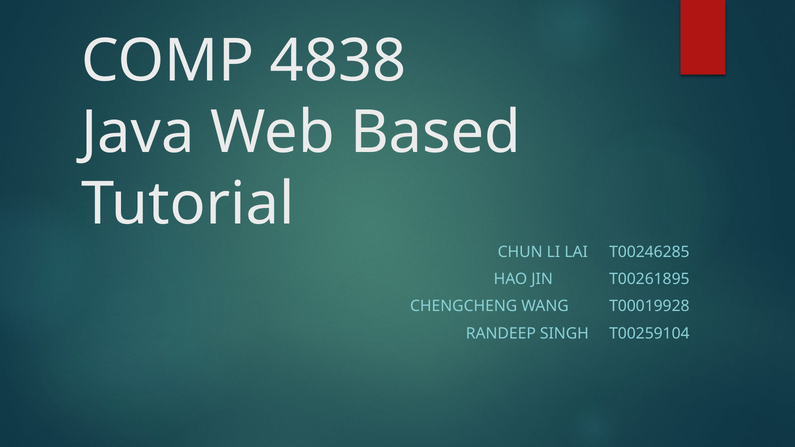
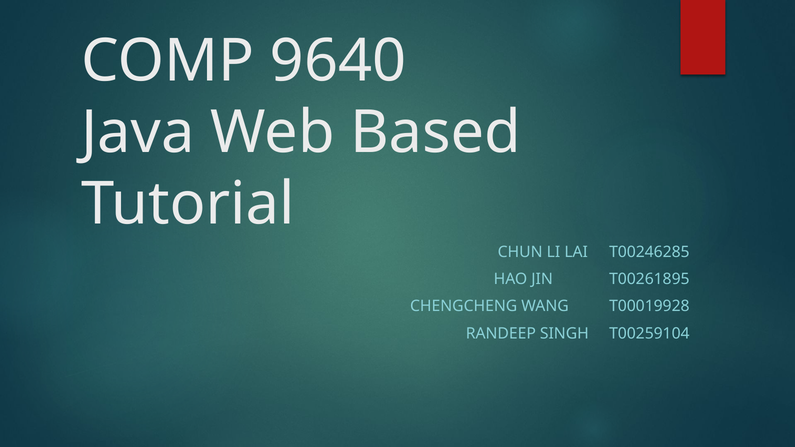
4838: 4838 -> 9640
